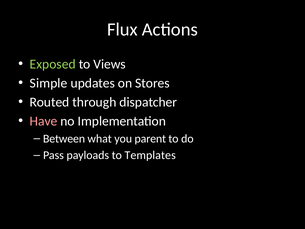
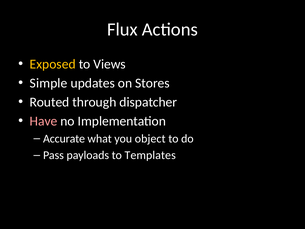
Exposed colour: light green -> yellow
Between: Between -> Accurate
parent: parent -> object
